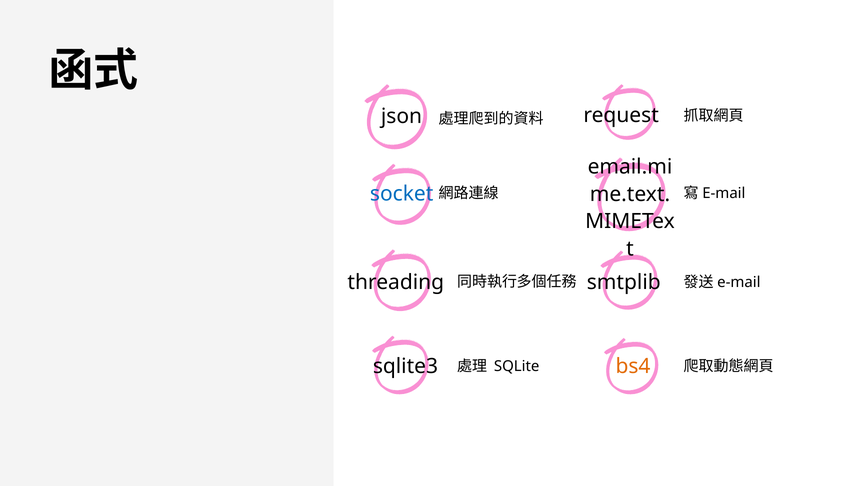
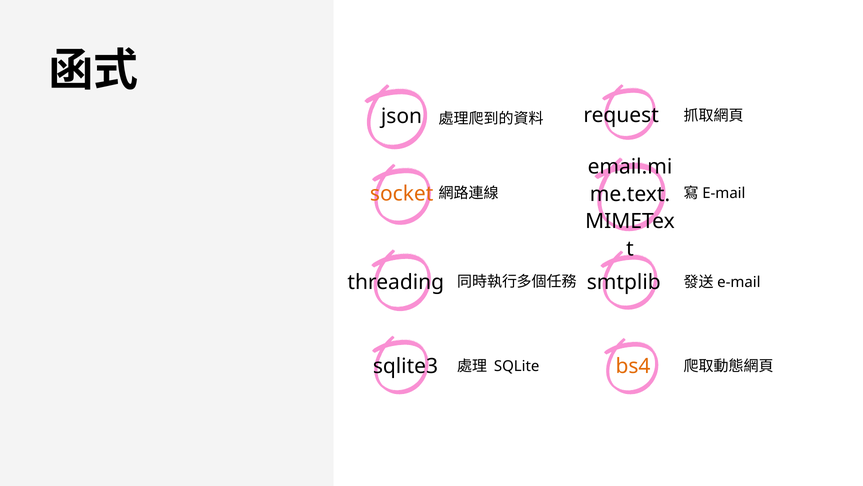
socket colour: blue -> orange
